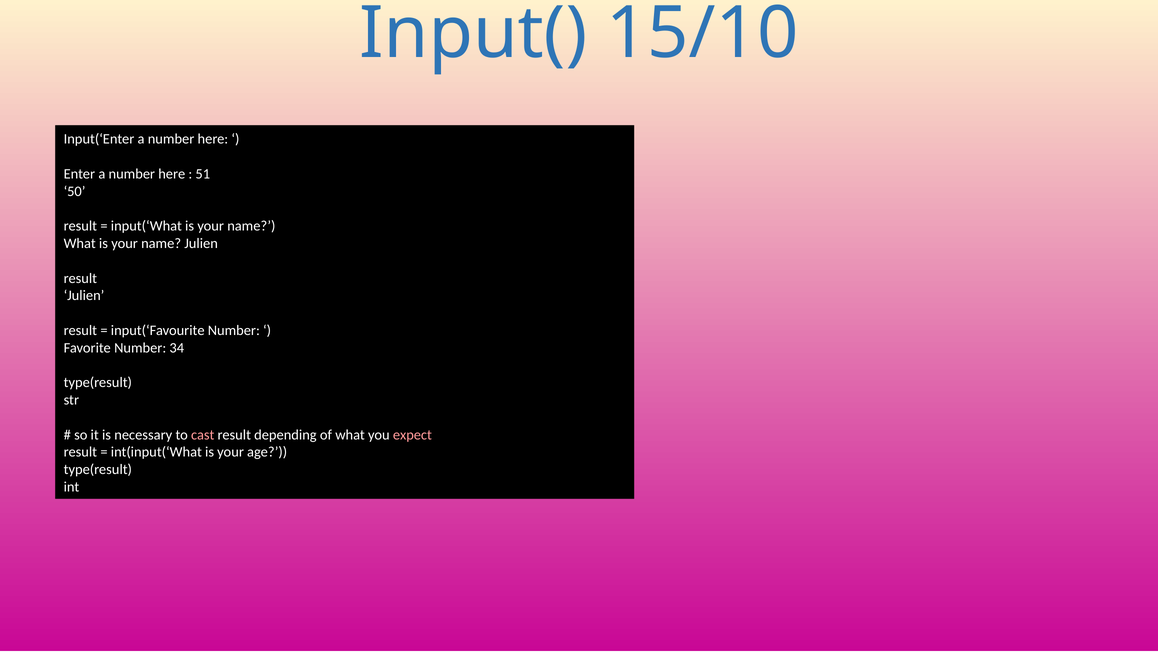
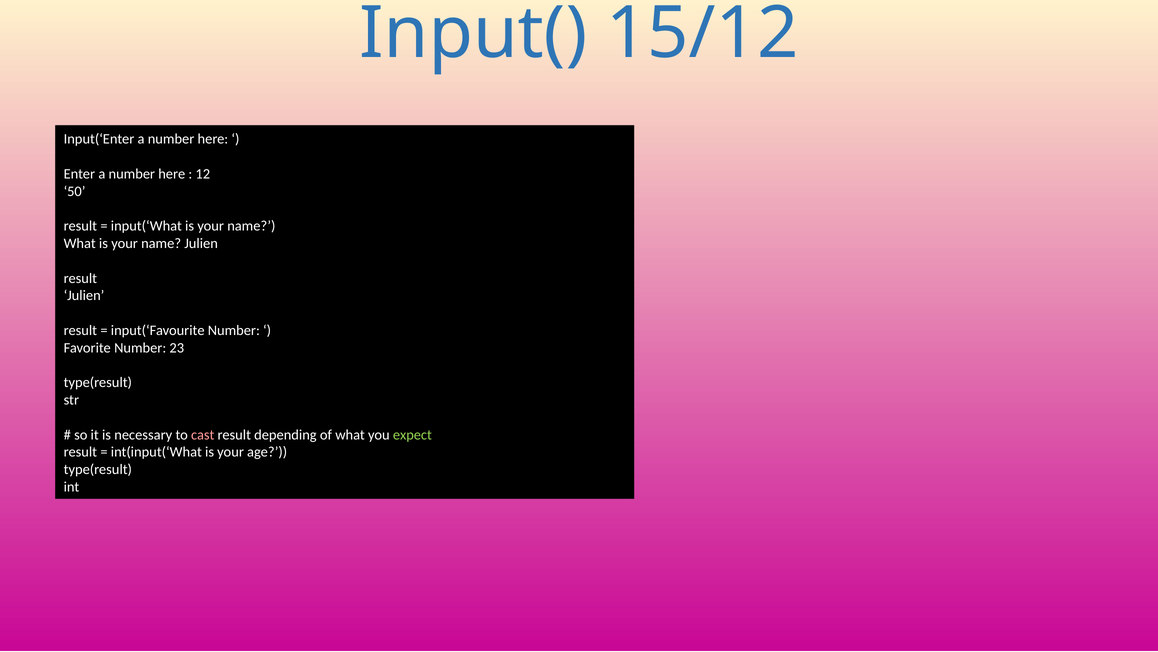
15/10: 15/10 -> 15/12
51: 51 -> 12
34: 34 -> 23
expect colour: pink -> light green
